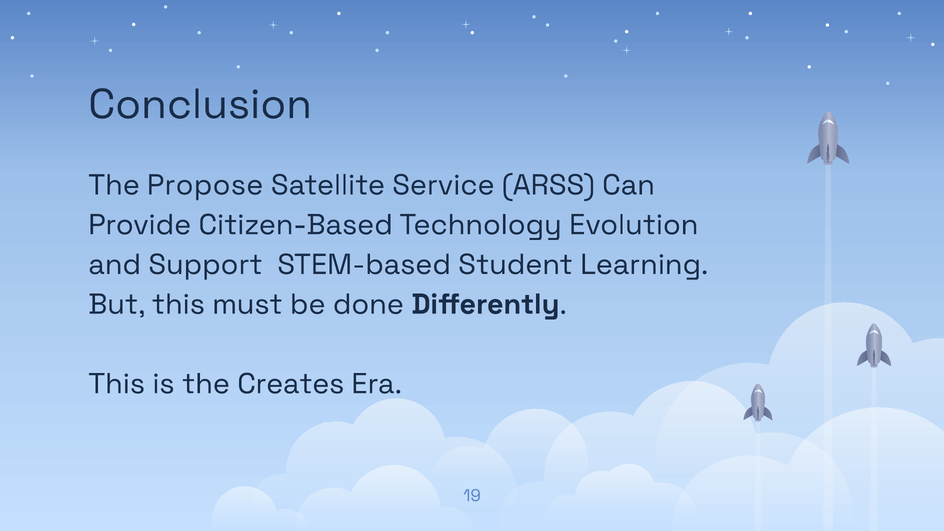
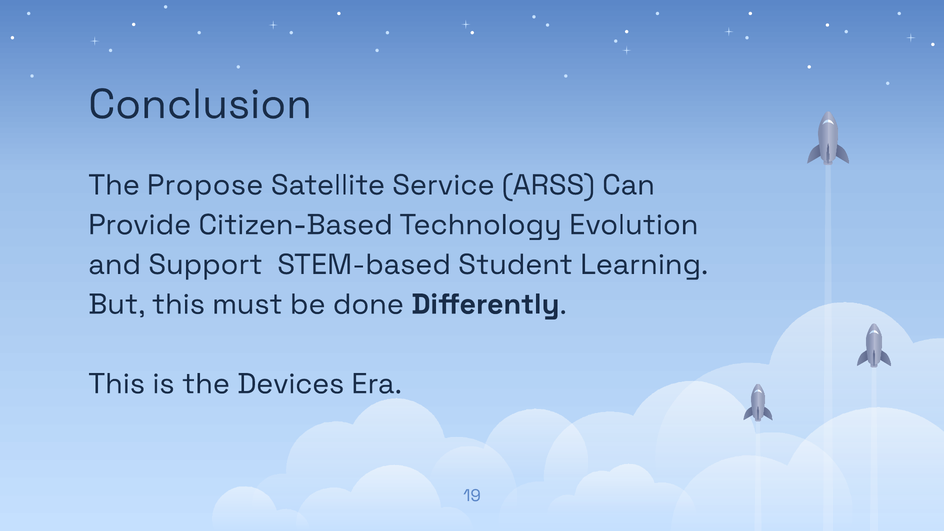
Creates: Creates -> Devices
